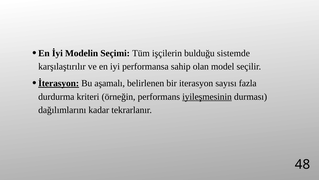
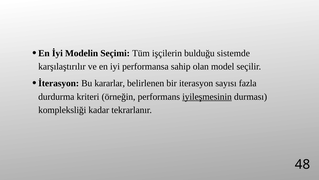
İterasyon underline: present -> none
aşamalı: aşamalı -> kararlar
dağılımlarını: dağılımlarını -> kompleksliği
